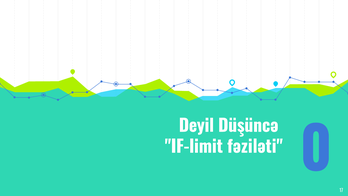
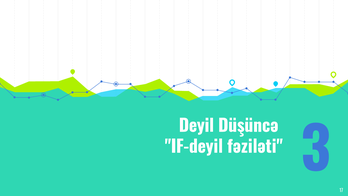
IF-limit: IF-limit -> IF-deyil
0: 0 -> 3
